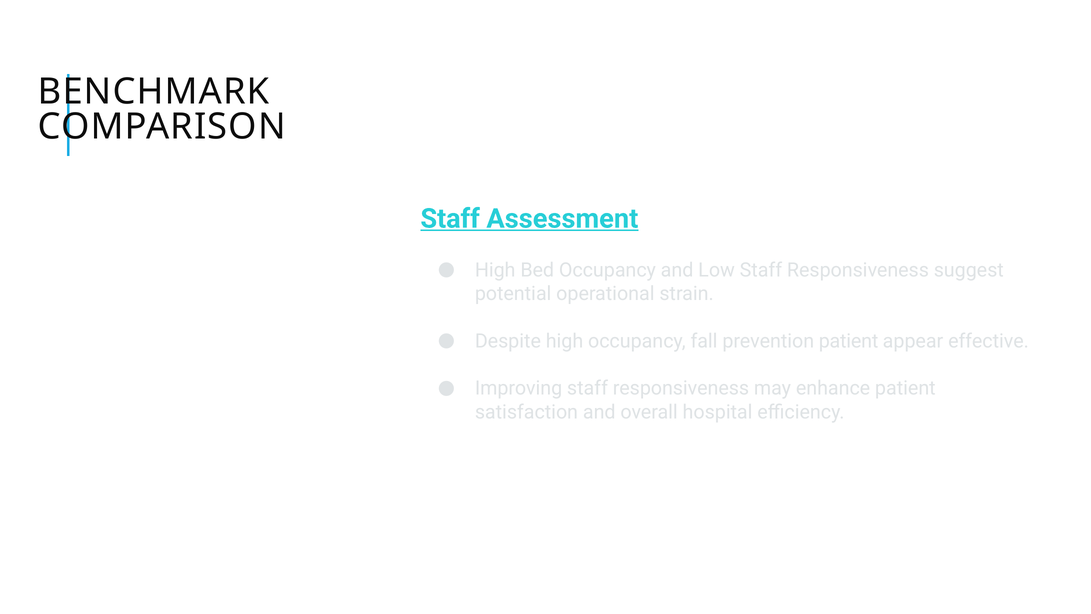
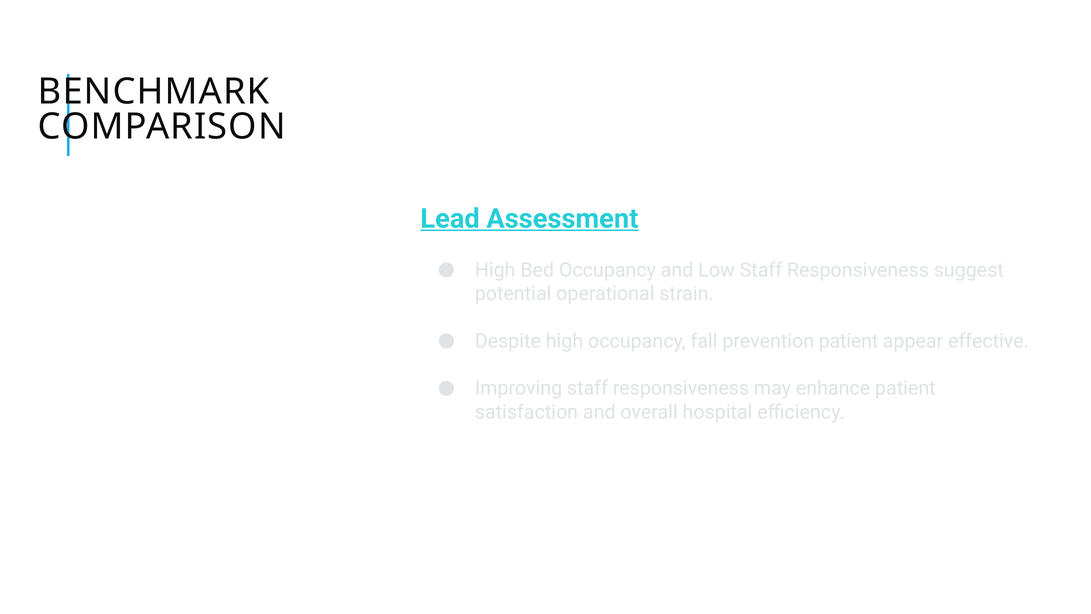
Staff at (450, 219): Staff -> Lead
